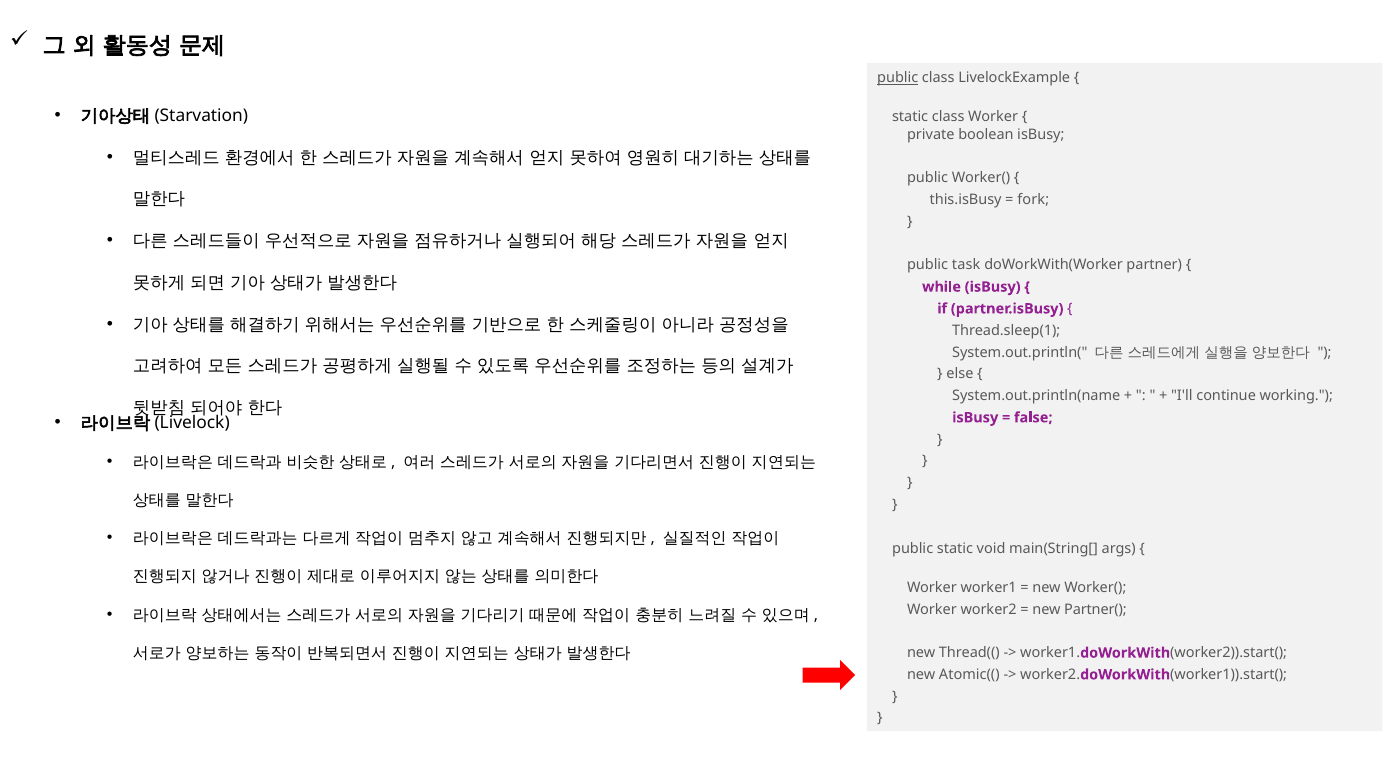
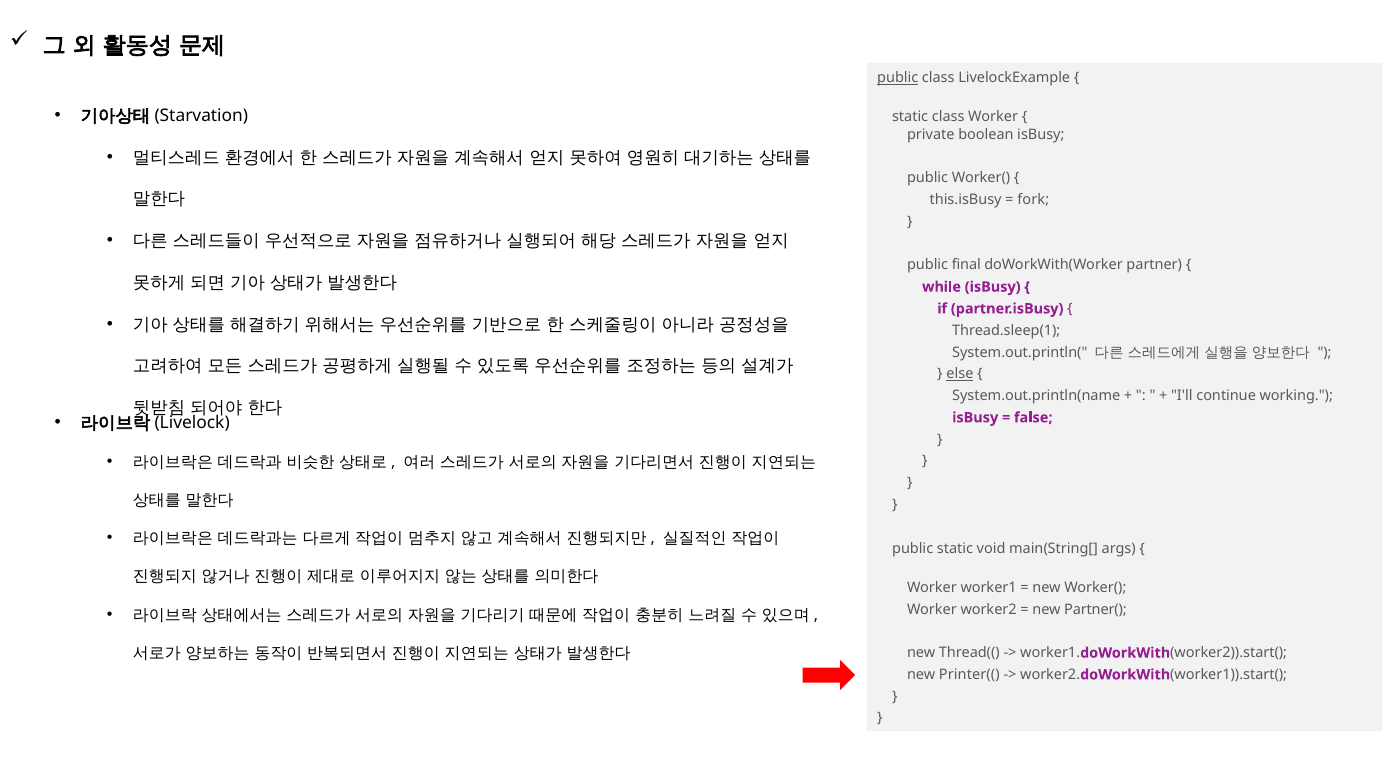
task: task -> final
else underline: none -> present
Atomic((: Atomic(( -> Printer((
